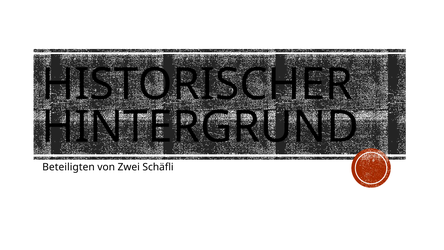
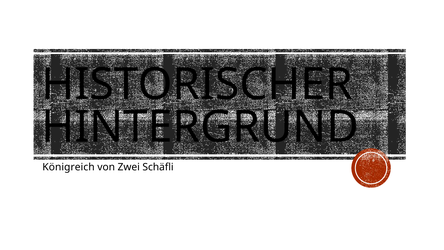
Beteiligten: Beteiligten -> Königreich
